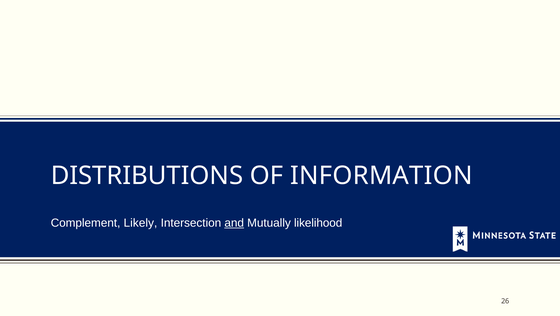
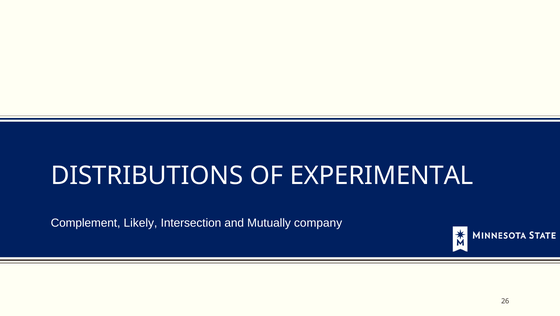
INFORMATION: INFORMATION -> EXPERIMENTAL
and underline: present -> none
likelihood: likelihood -> company
